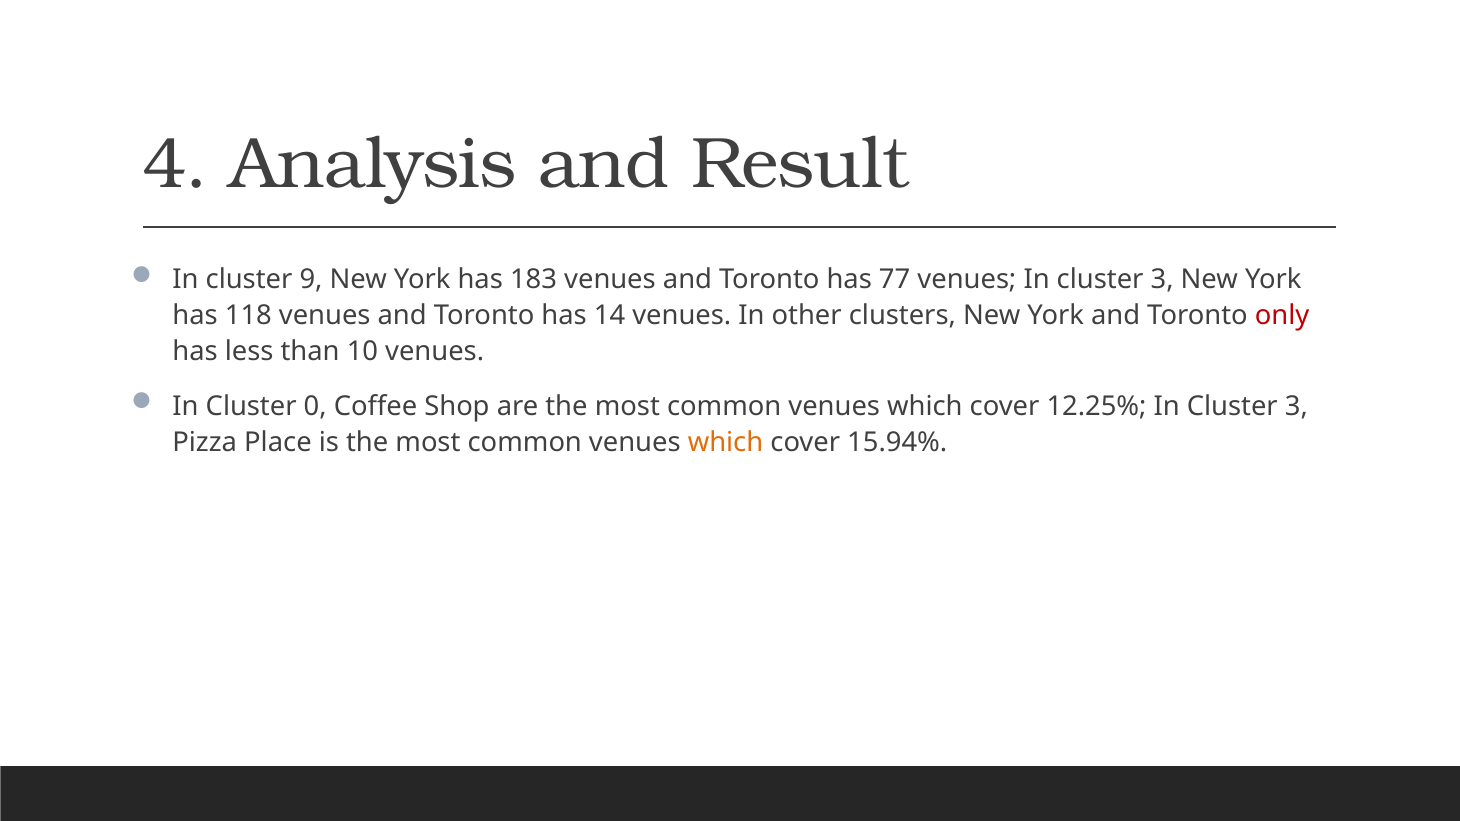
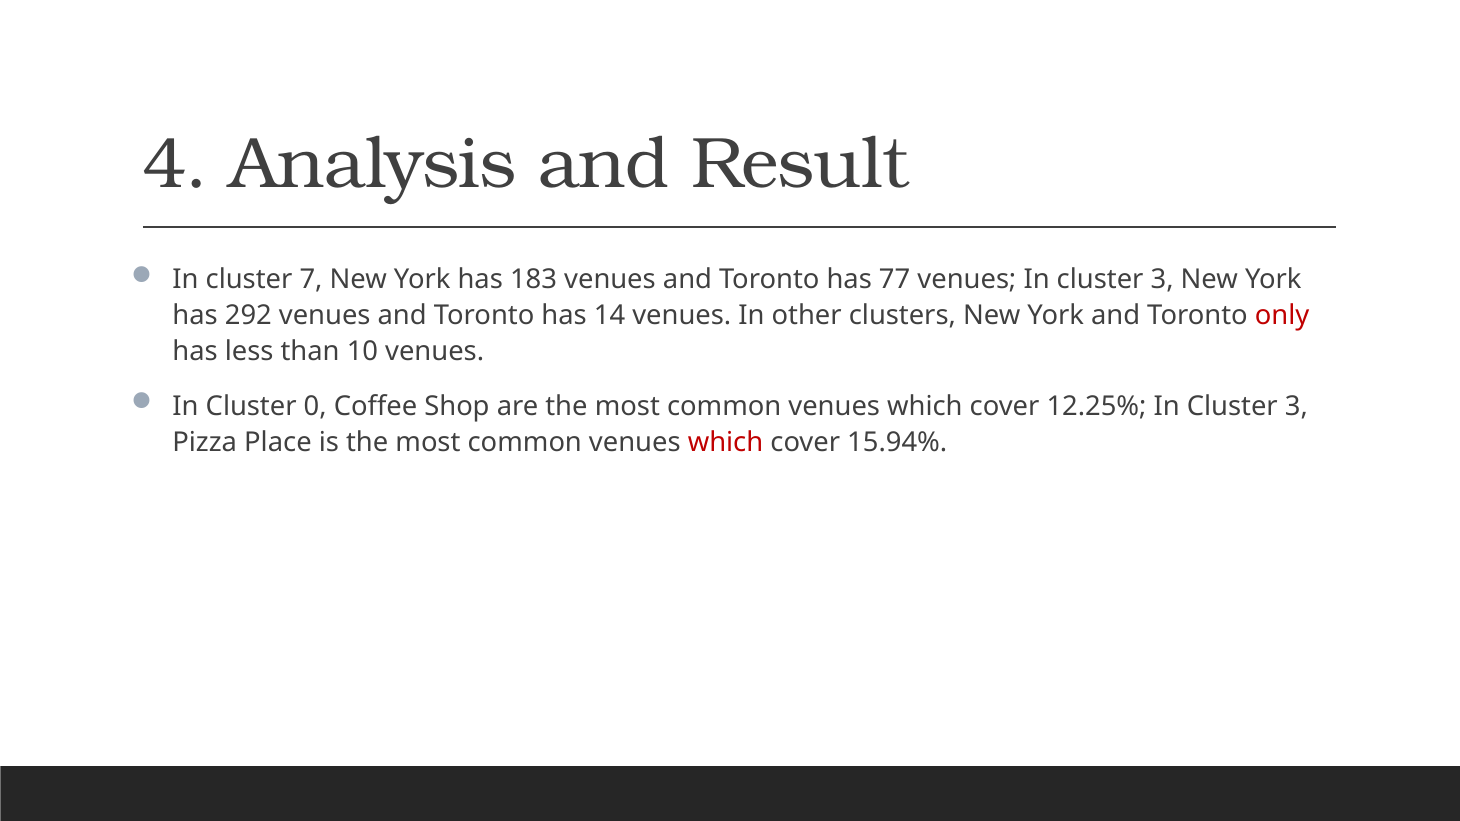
9: 9 -> 7
118: 118 -> 292
which at (726, 442) colour: orange -> red
